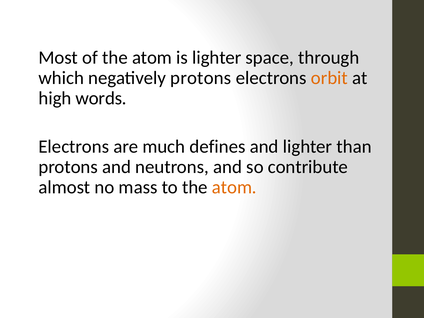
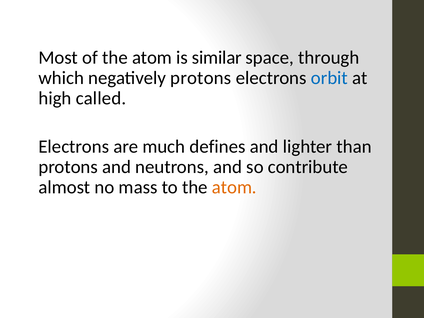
is lighter: lighter -> similar
orbit colour: orange -> blue
words: words -> called
